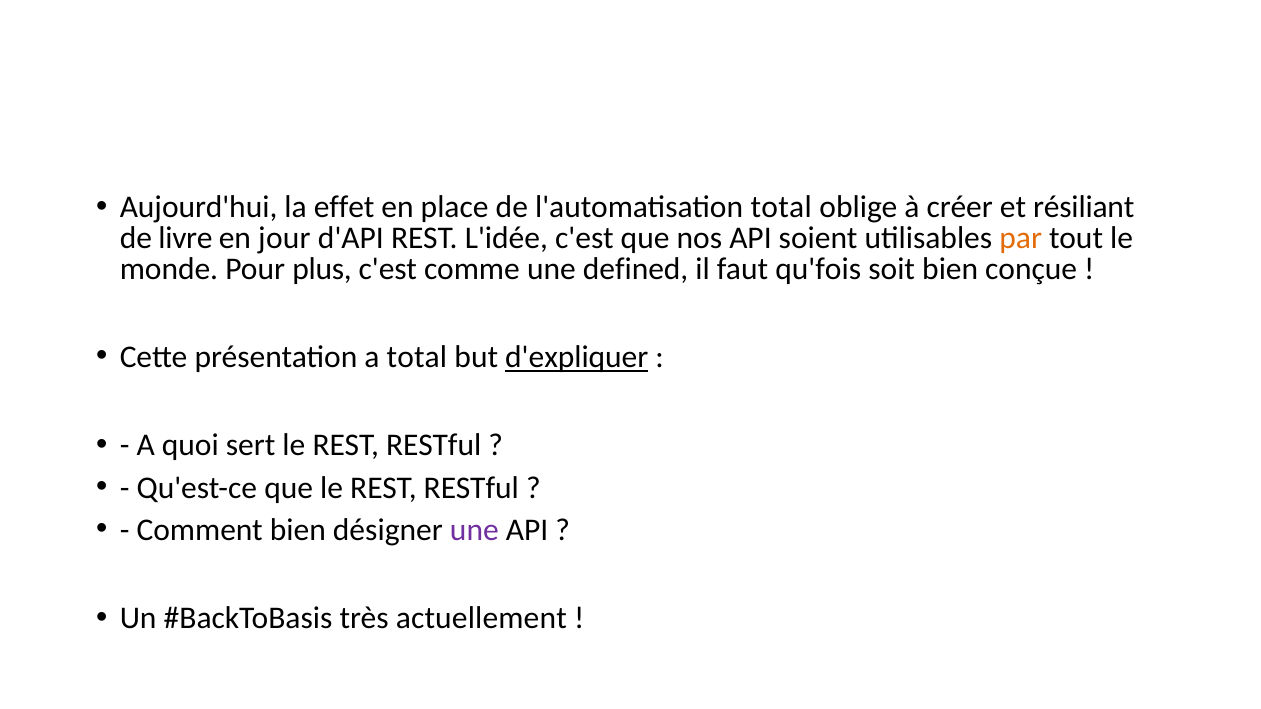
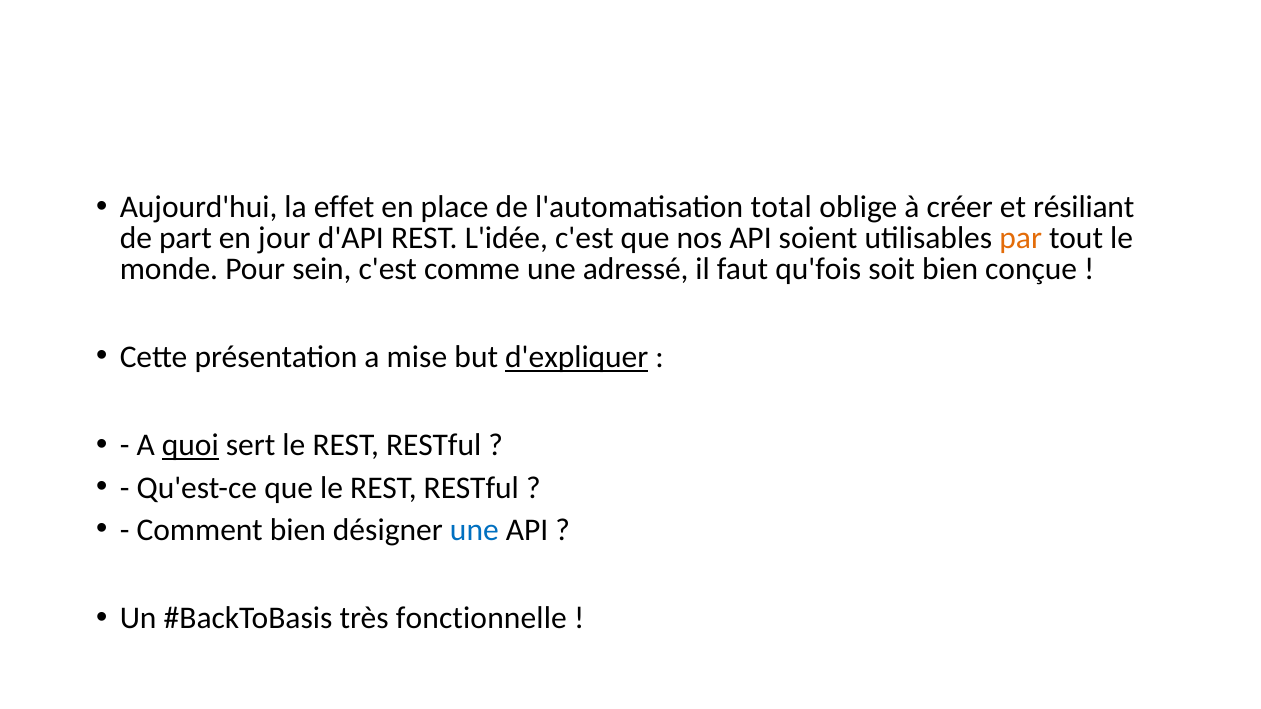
livre: livre -> part
plus: plus -> sein
defined: defined -> adressé
a total: total -> mise
quoi underline: none -> present
une at (474, 530) colour: purple -> blue
actuellement: actuellement -> fonctionnelle
